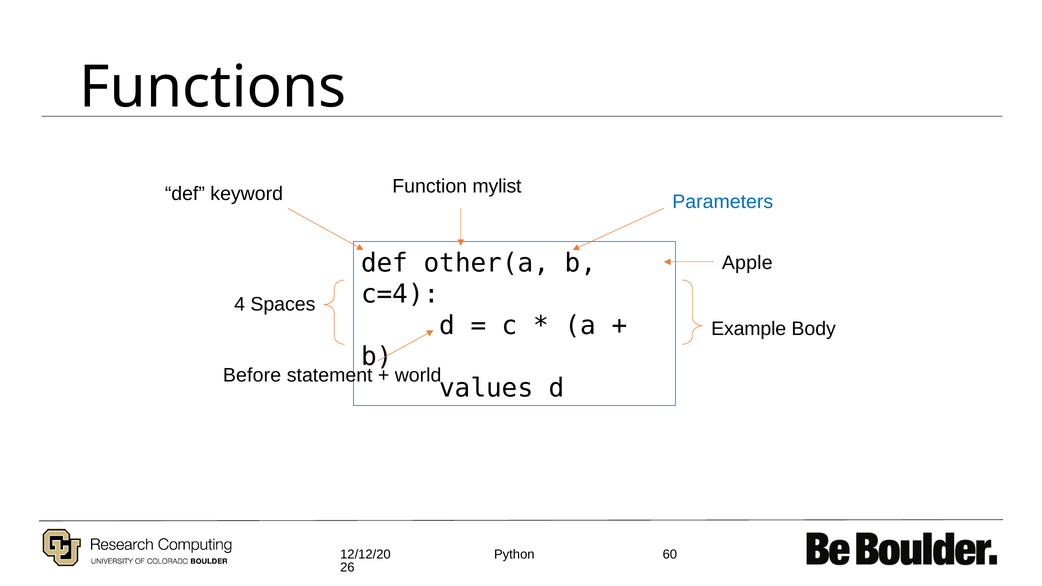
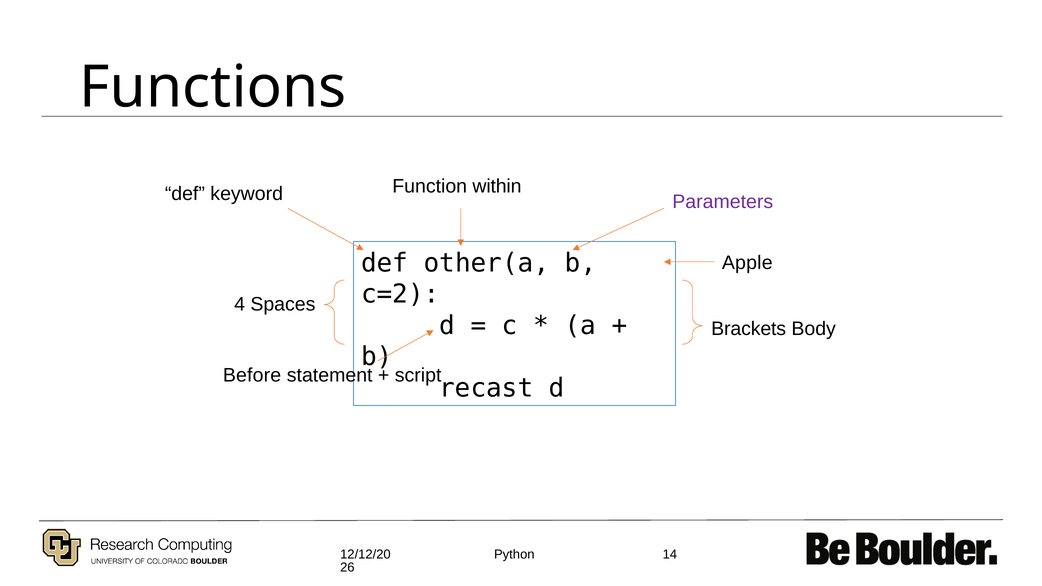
mylist: mylist -> within
Parameters colour: blue -> purple
c=4: c=4 -> c=2
Example: Example -> Brackets
world: world -> script
values: values -> recast
60: 60 -> 14
